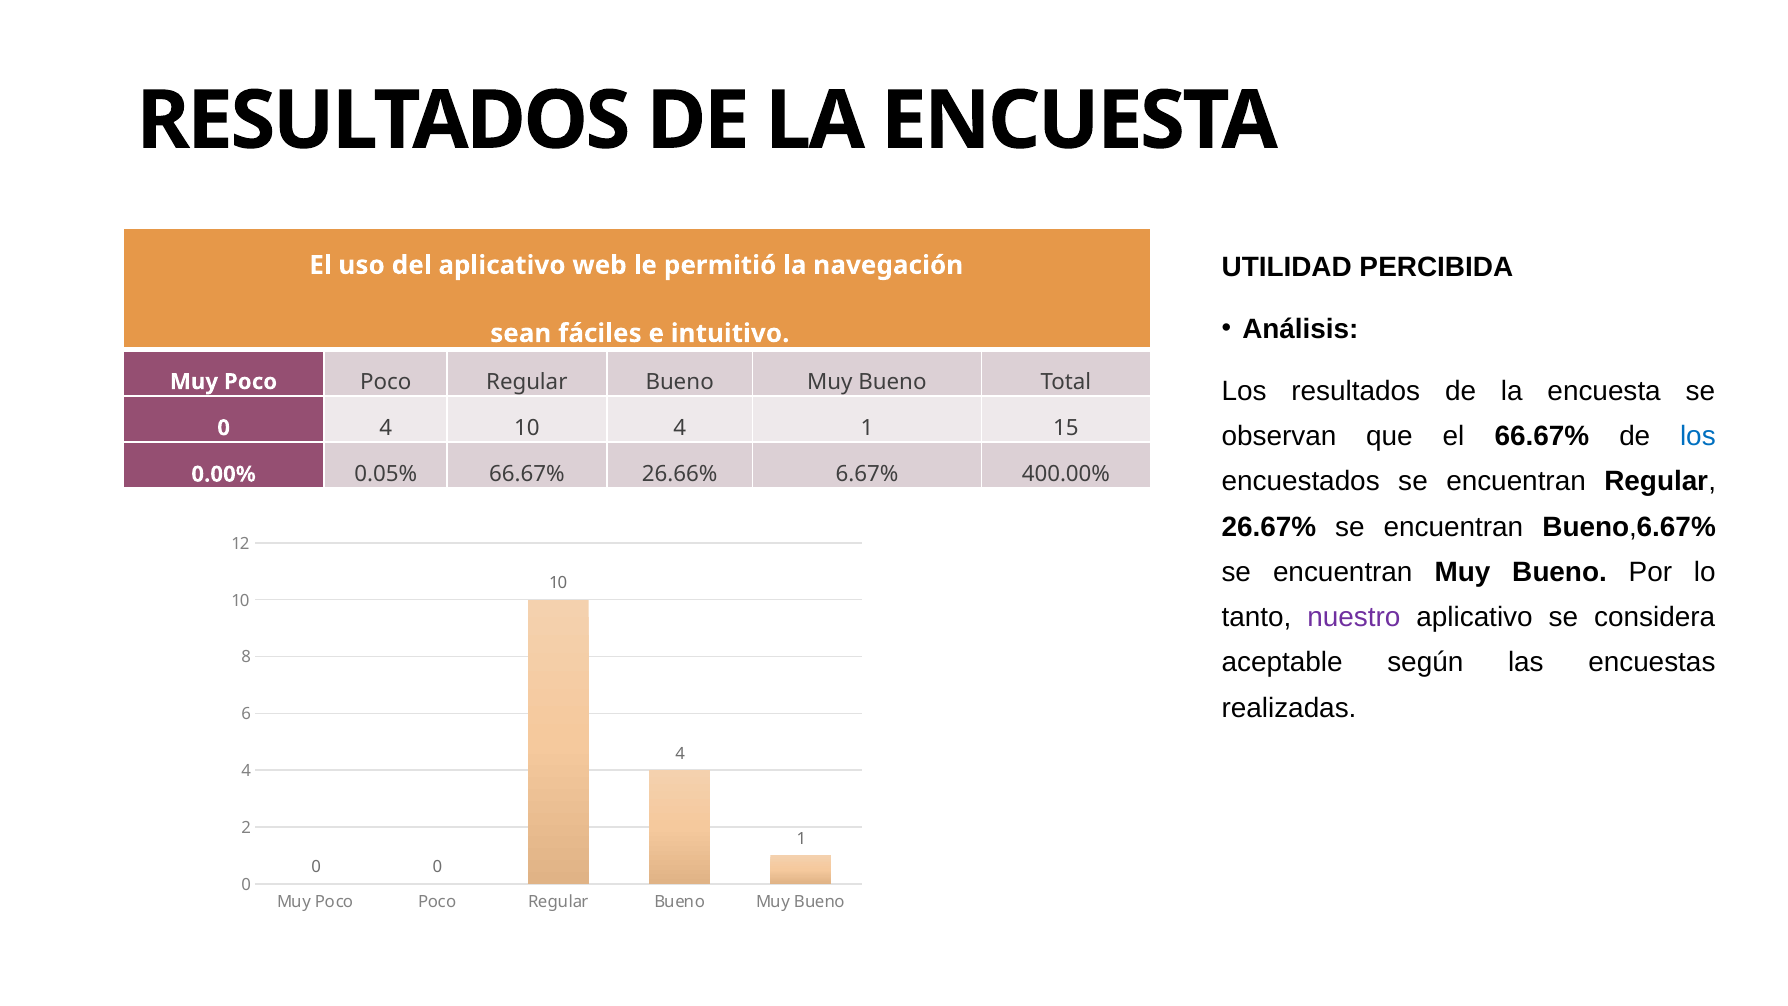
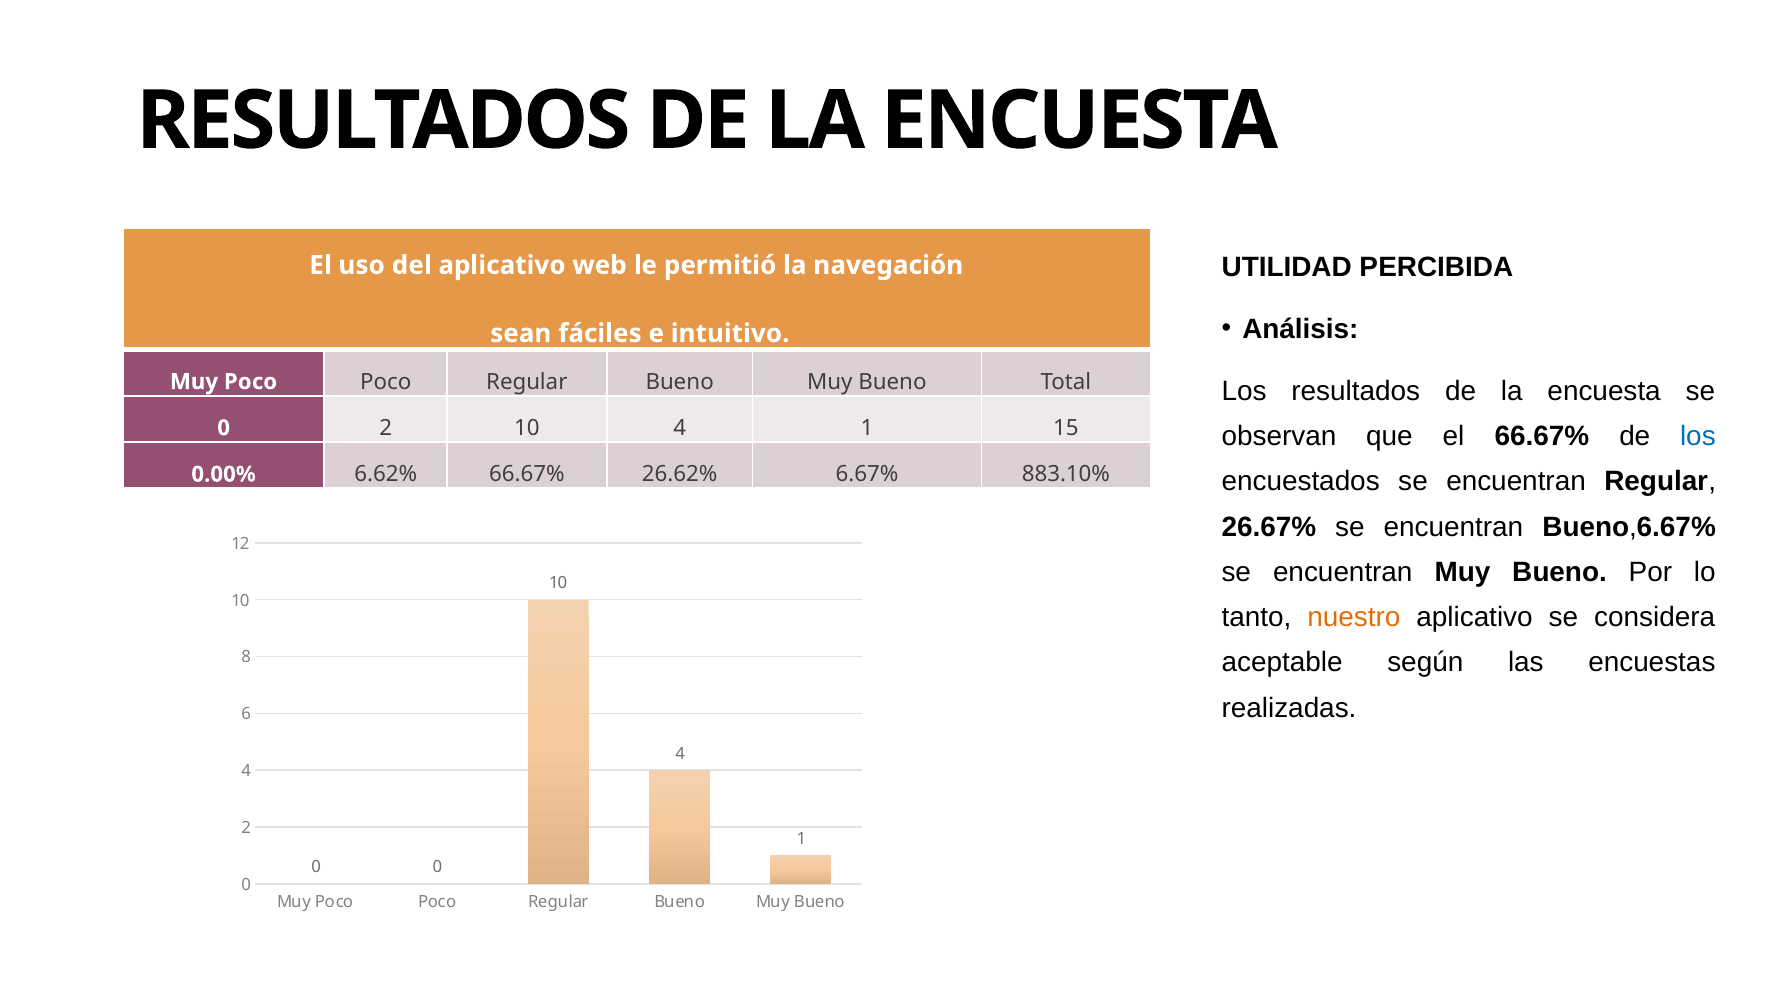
4 at (386, 428): 4 -> 2
0.05%: 0.05% -> 6.62%
26.66%: 26.66% -> 26.62%
400.00%: 400.00% -> 883.10%
nuestro colour: purple -> orange
